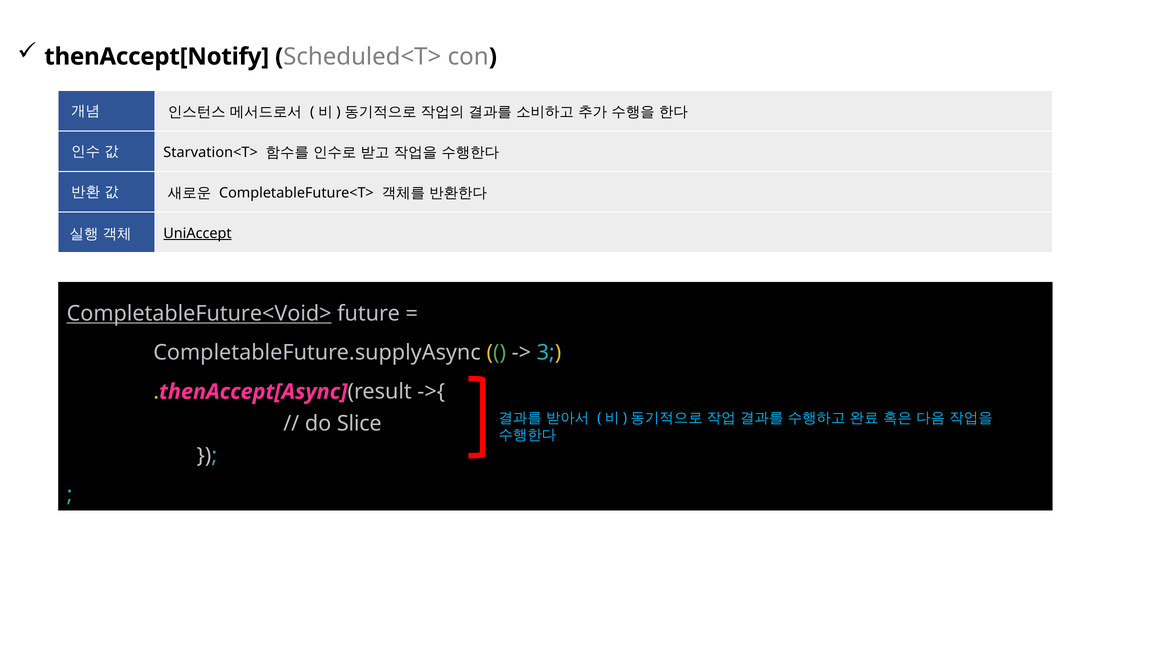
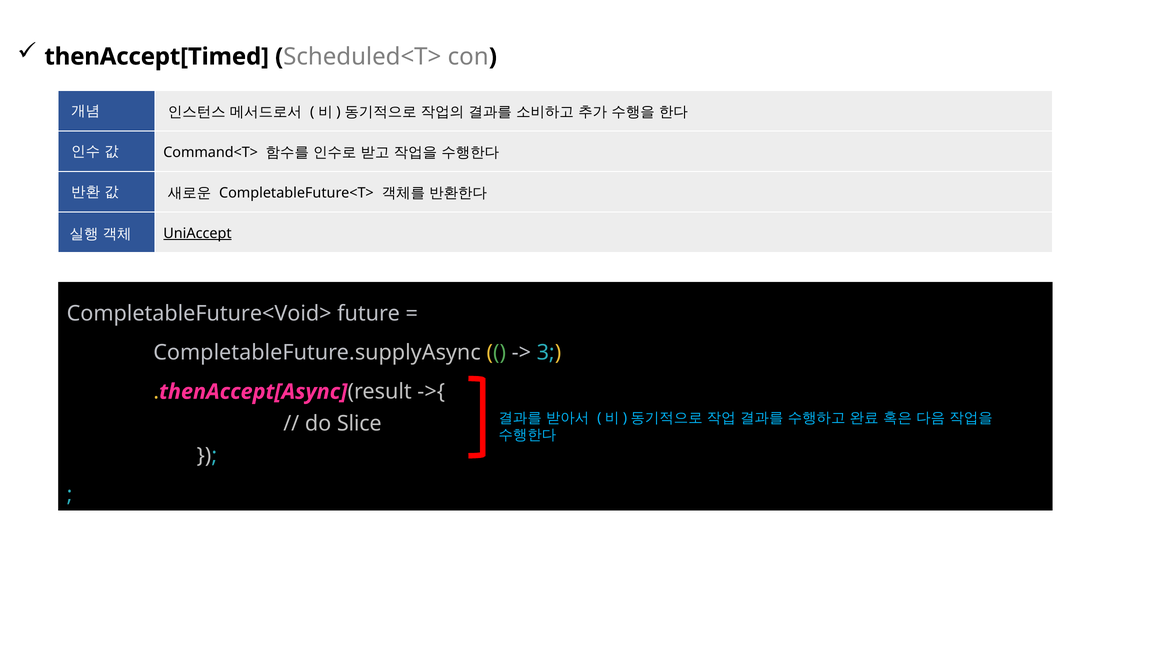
thenAccept[Notify: thenAccept[Notify -> thenAccept[Timed
Starvation<T>: Starvation<T> -> Command<T>
CompletableFuture<Void> underline: present -> none
